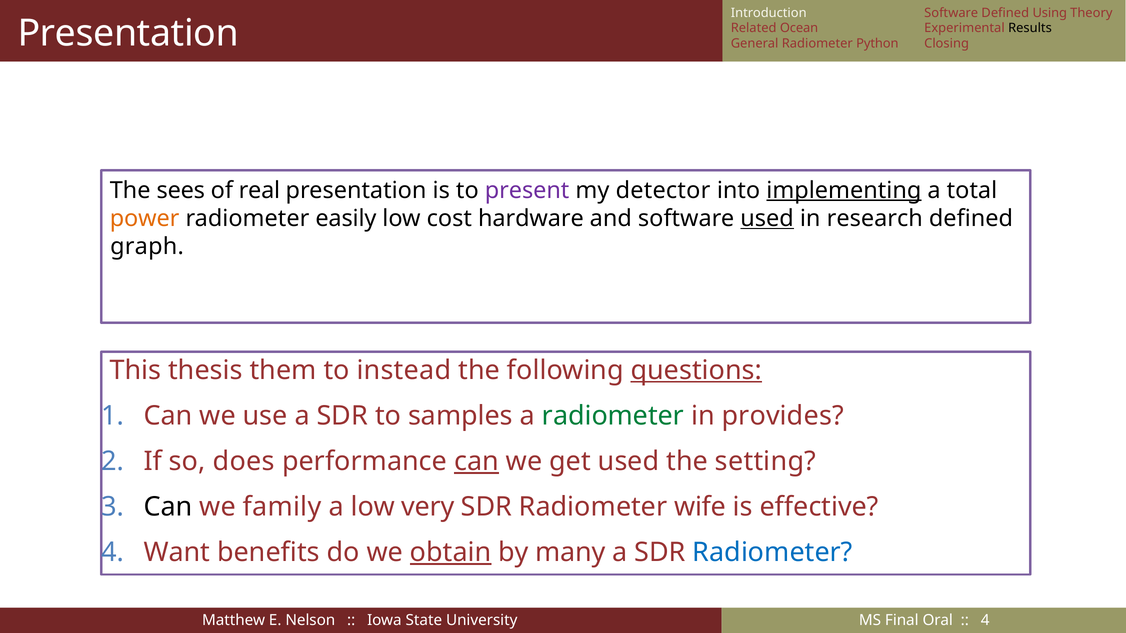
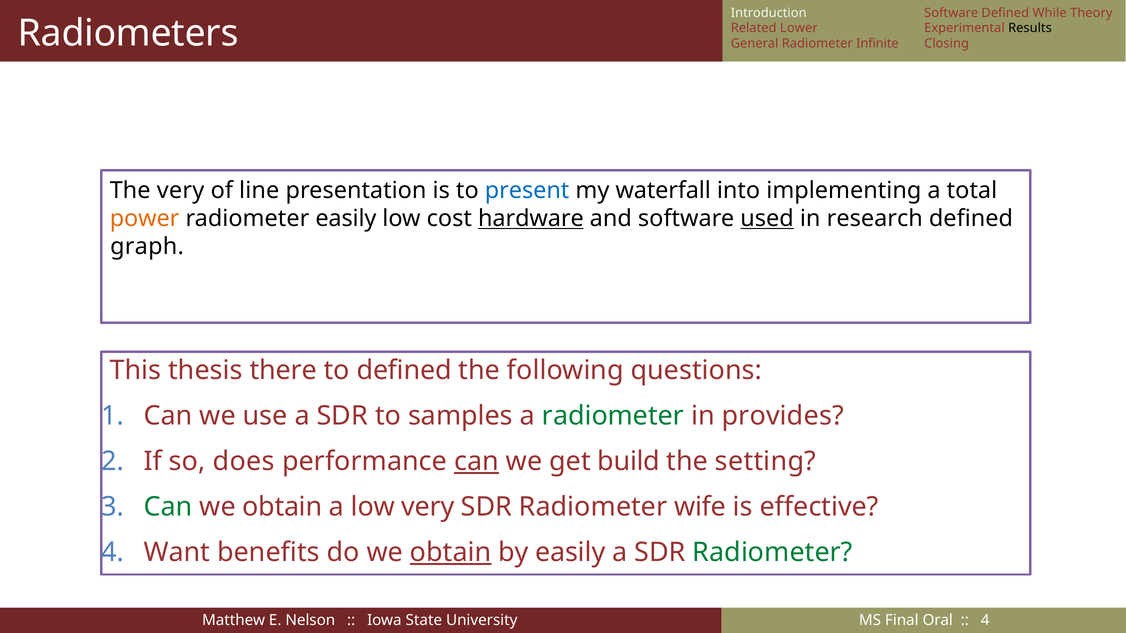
Using: Using -> While
Presentation at (128, 33): Presentation -> Radiometers
Ocean: Ocean -> Lower
Python: Python -> Infinite
The sees: sees -> very
real: real -> line
present colour: purple -> blue
detector: detector -> waterfall
implementing underline: present -> none
hardware underline: none -> present
them: them -> there
to instead: instead -> defined
questions underline: present -> none
get used: used -> build
Can at (168, 507) colour: black -> green
family at (282, 507): family -> obtain
by many: many -> easily
Radiometer at (773, 553) colour: blue -> green
